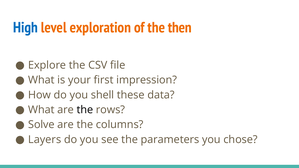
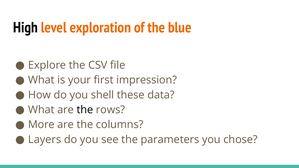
High colour: blue -> black
then: then -> blue
Solve: Solve -> More
